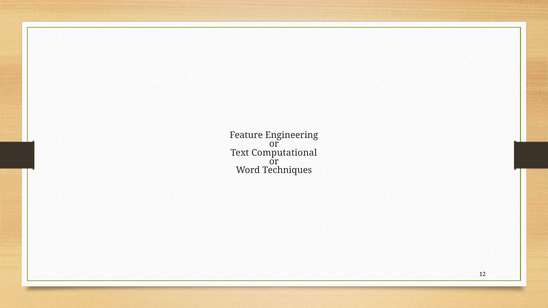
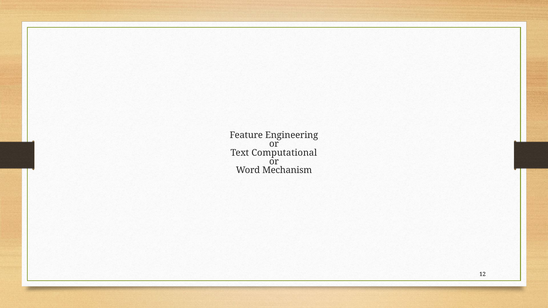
Techniques: Techniques -> Mechanism
